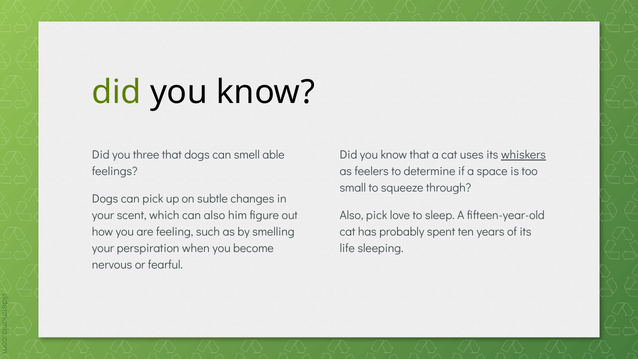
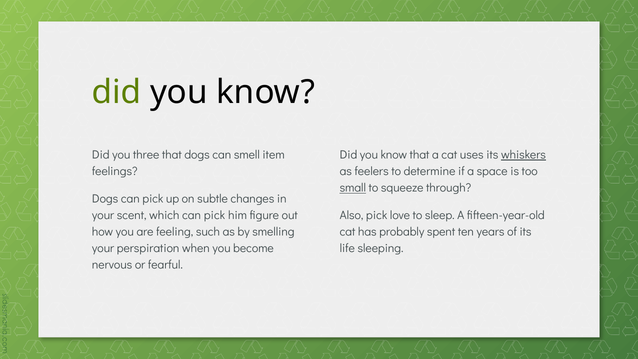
able: able -> item
small underline: none -> present
which can also: also -> pick
